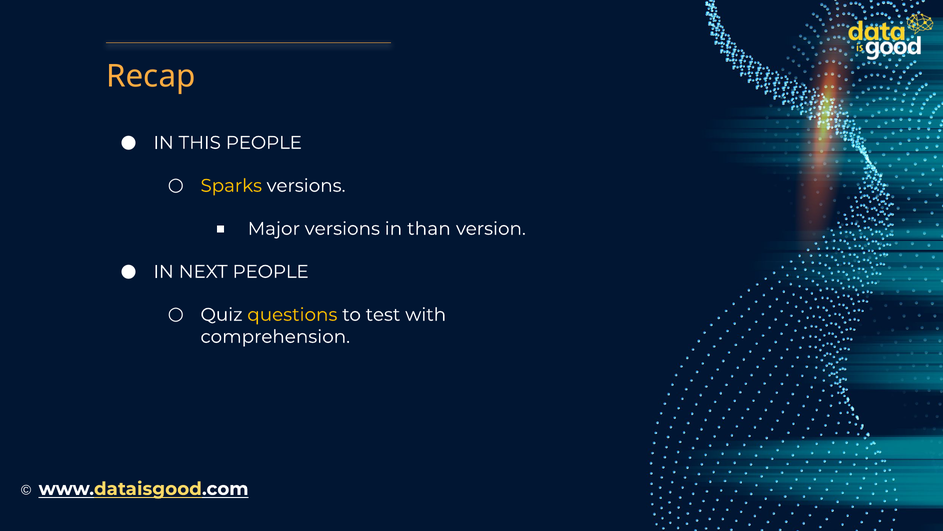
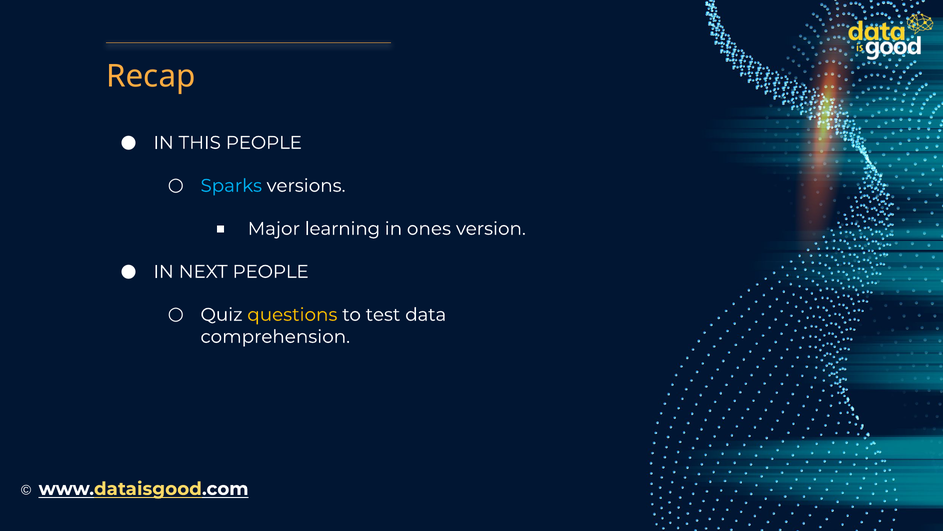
Sparks colour: yellow -> light blue
Major versions: versions -> learning
than: than -> ones
with: with -> data
